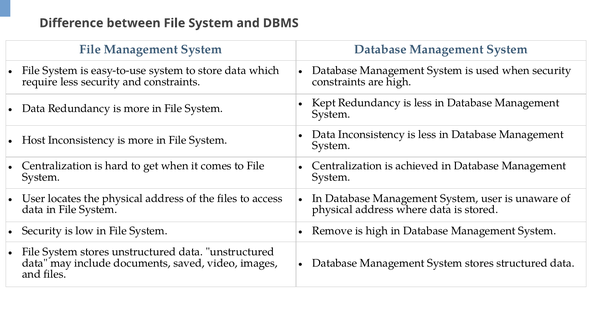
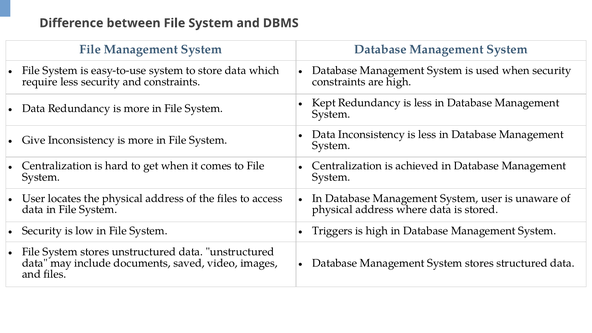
Host: Host -> Give
Remove: Remove -> Triggers
